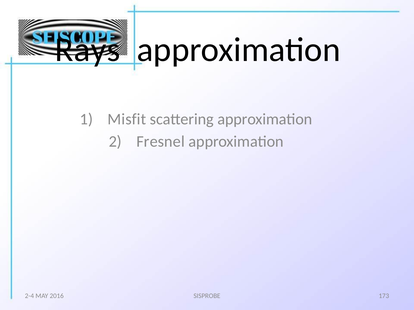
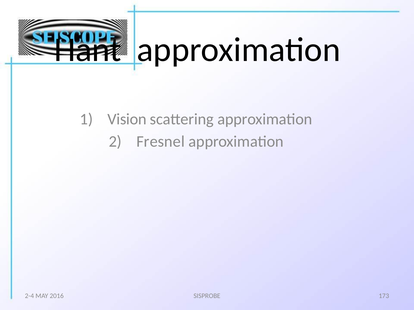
Rays: Rays -> Hant
Misfit: Misfit -> Vision
